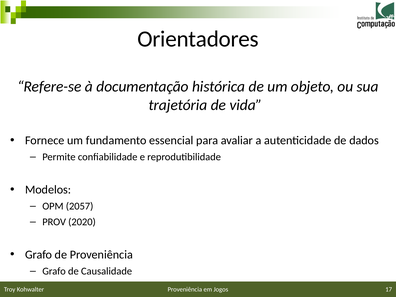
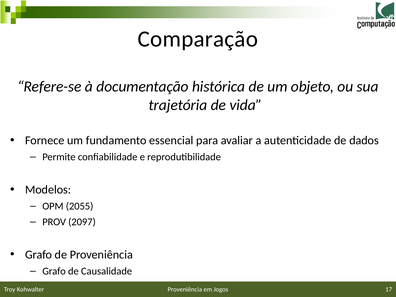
Orientadores: Orientadores -> Comparação
2057: 2057 -> 2055
2020: 2020 -> 2097
